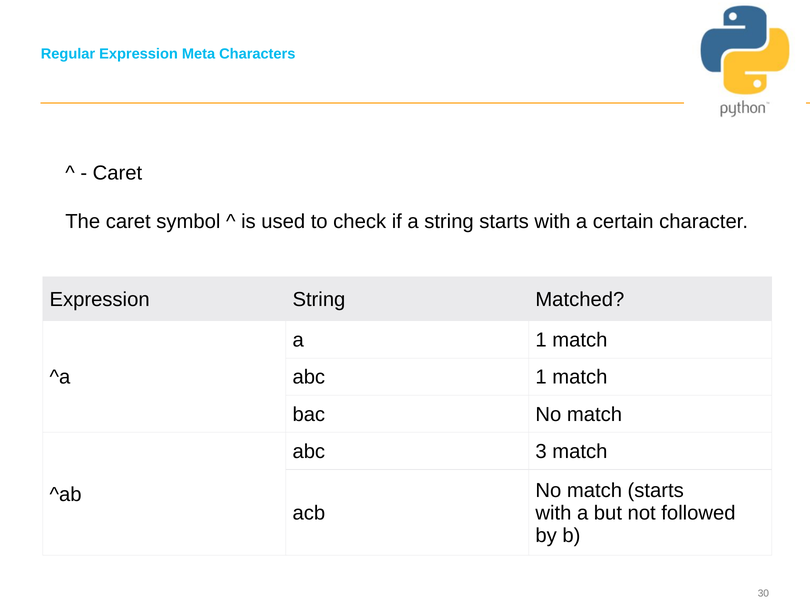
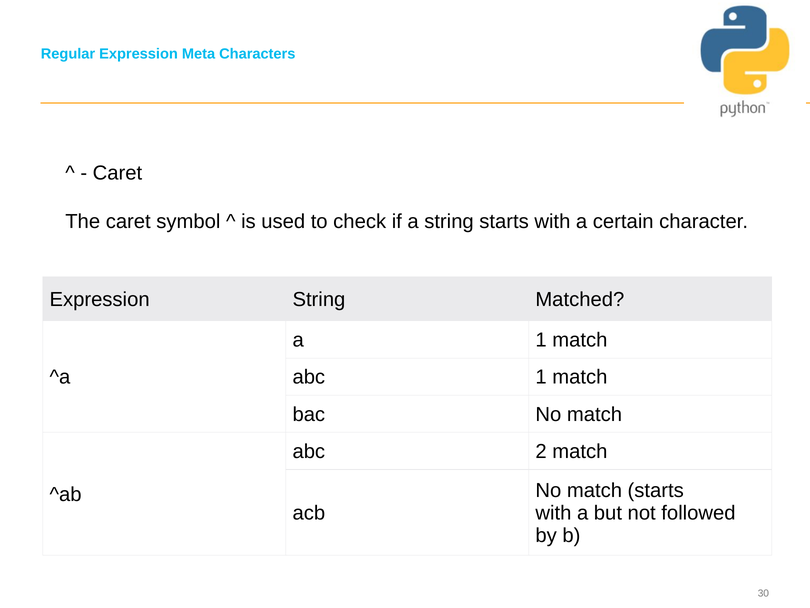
3: 3 -> 2
